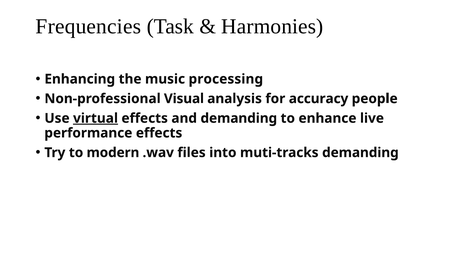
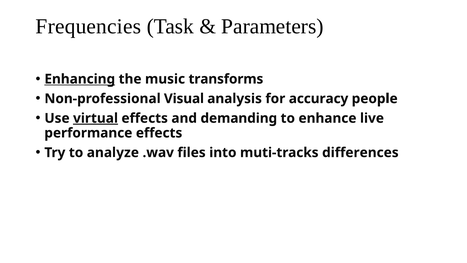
Harmonies: Harmonies -> Parameters
Enhancing underline: none -> present
processing: processing -> transforms
modern: modern -> analyze
muti-tracks demanding: demanding -> differences
